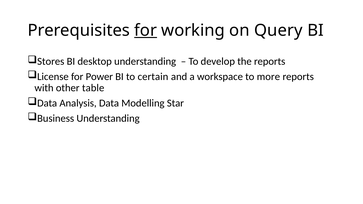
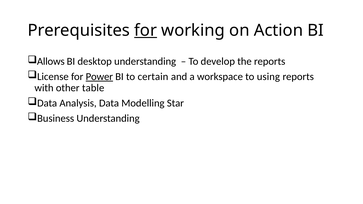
Query: Query -> Action
Stores: Stores -> Allows
Power underline: none -> present
more: more -> using
